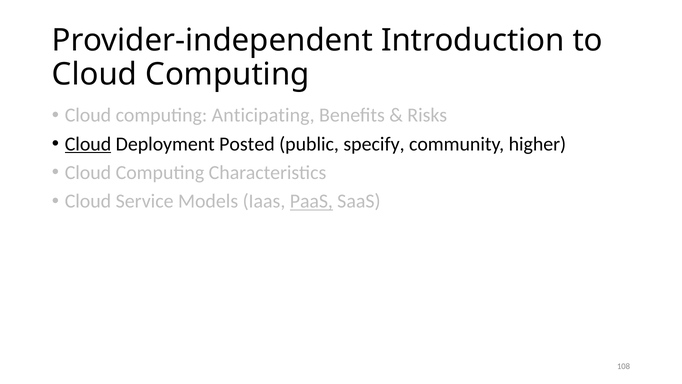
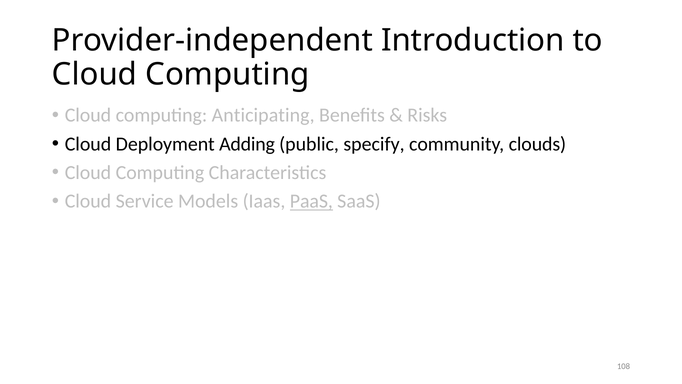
Cloud at (88, 144) underline: present -> none
Posted: Posted -> Adding
higher: higher -> clouds
